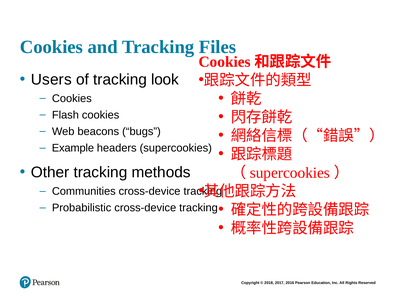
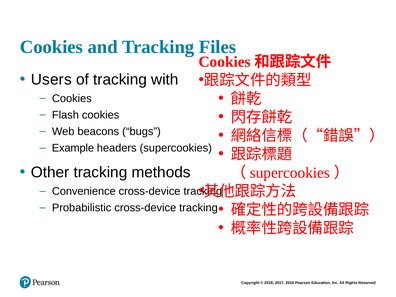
look: look -> with
Communities: Communities -> Convenience
